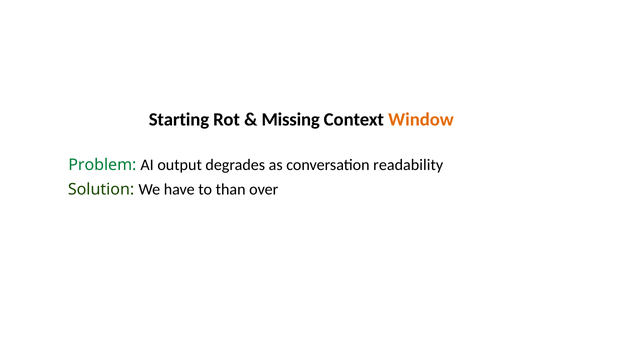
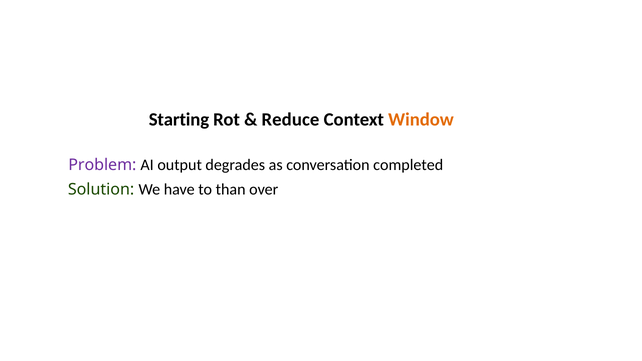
Missing: Missing -> Reduce
Problem colour: green -> purple
readability: readability -> completed
